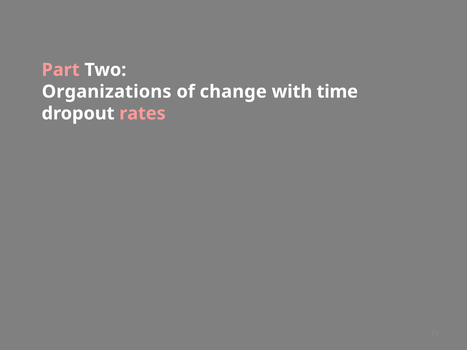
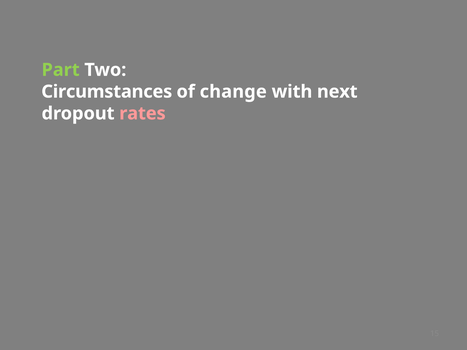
Part colour: pink -> light green
Organizations: Organizations -> Circumstances
time: time -> next
